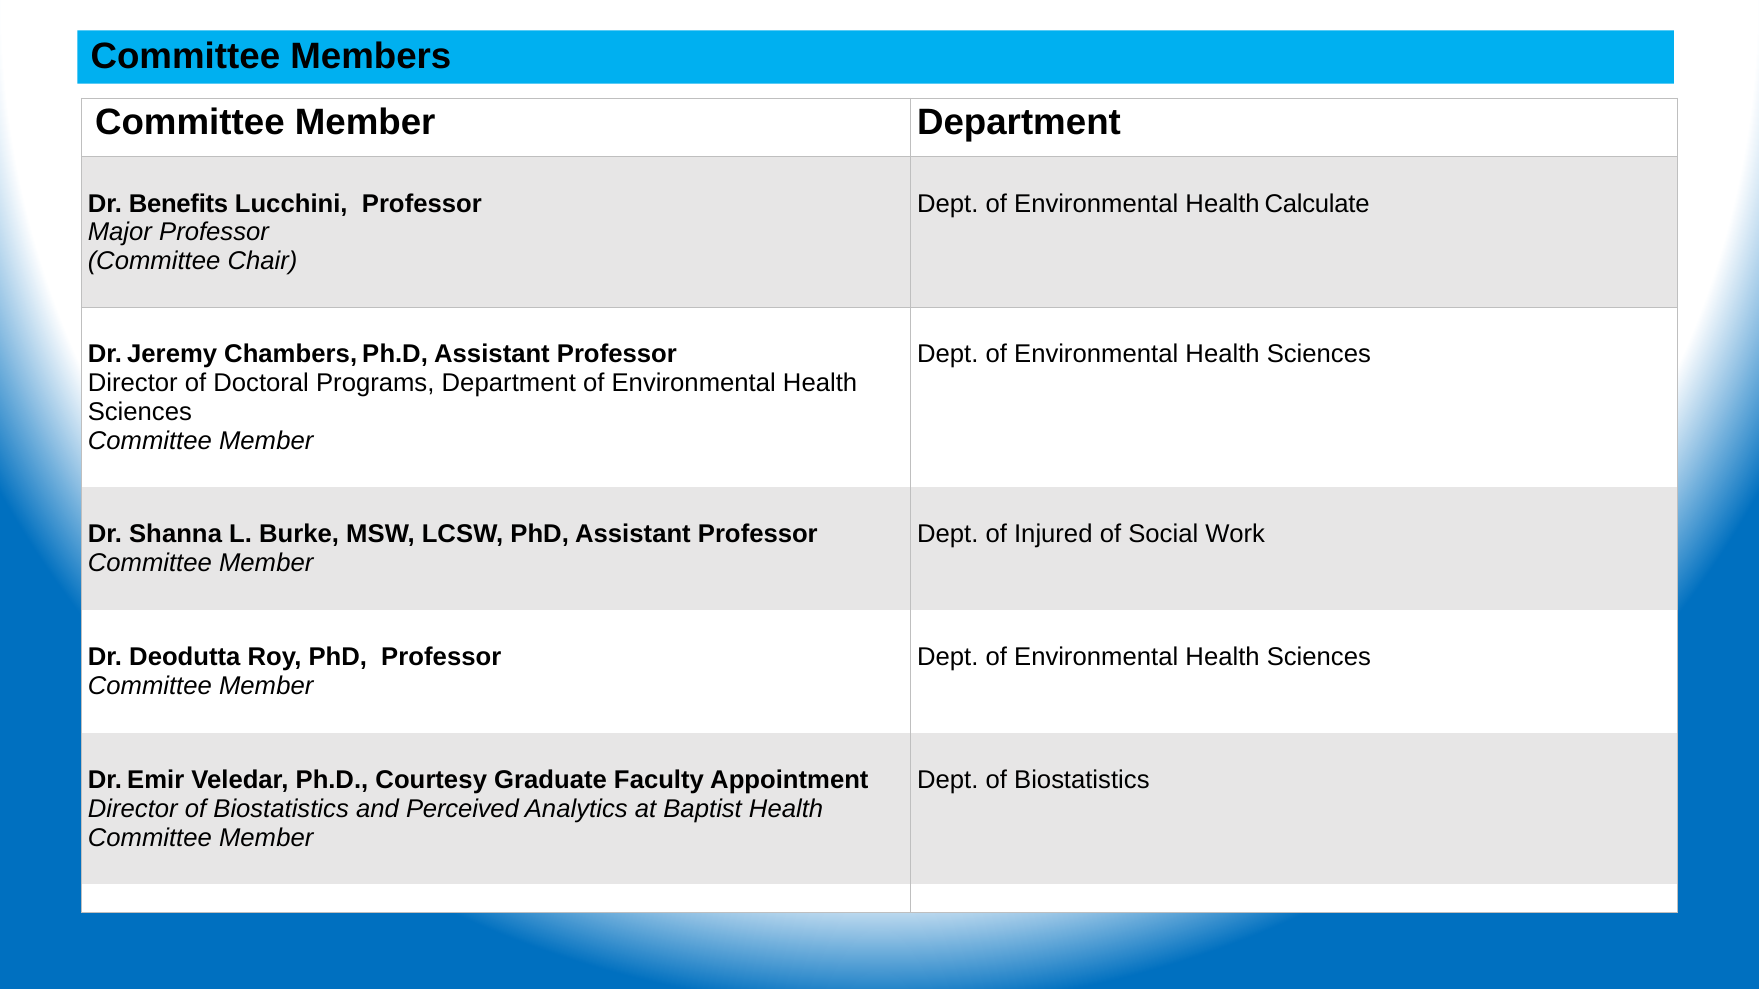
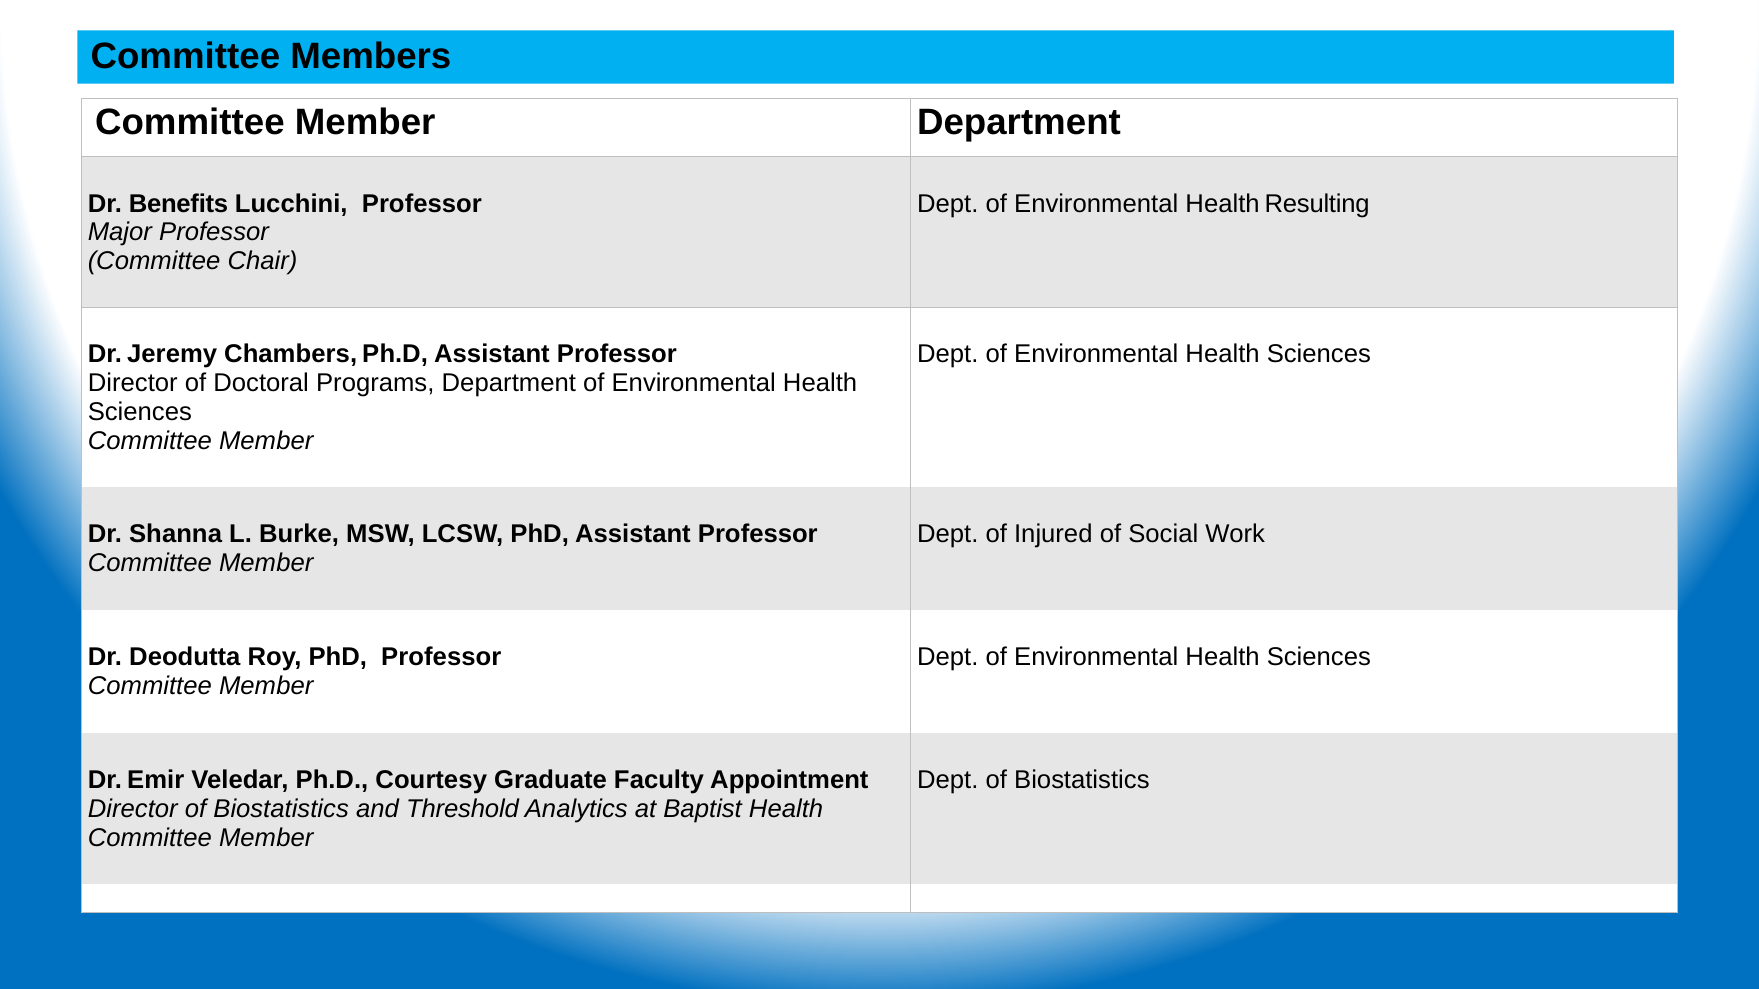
Calculate: Calculate -> Resulting
Perceived: Perceived -> Threshold
